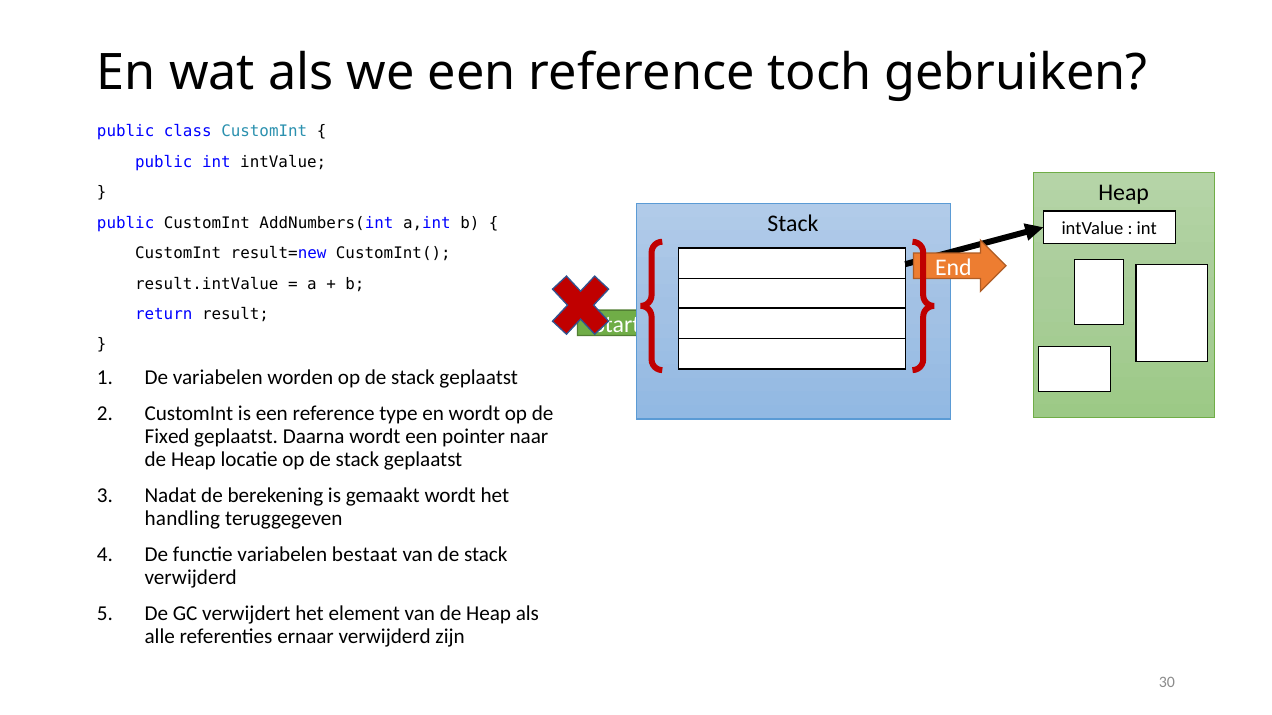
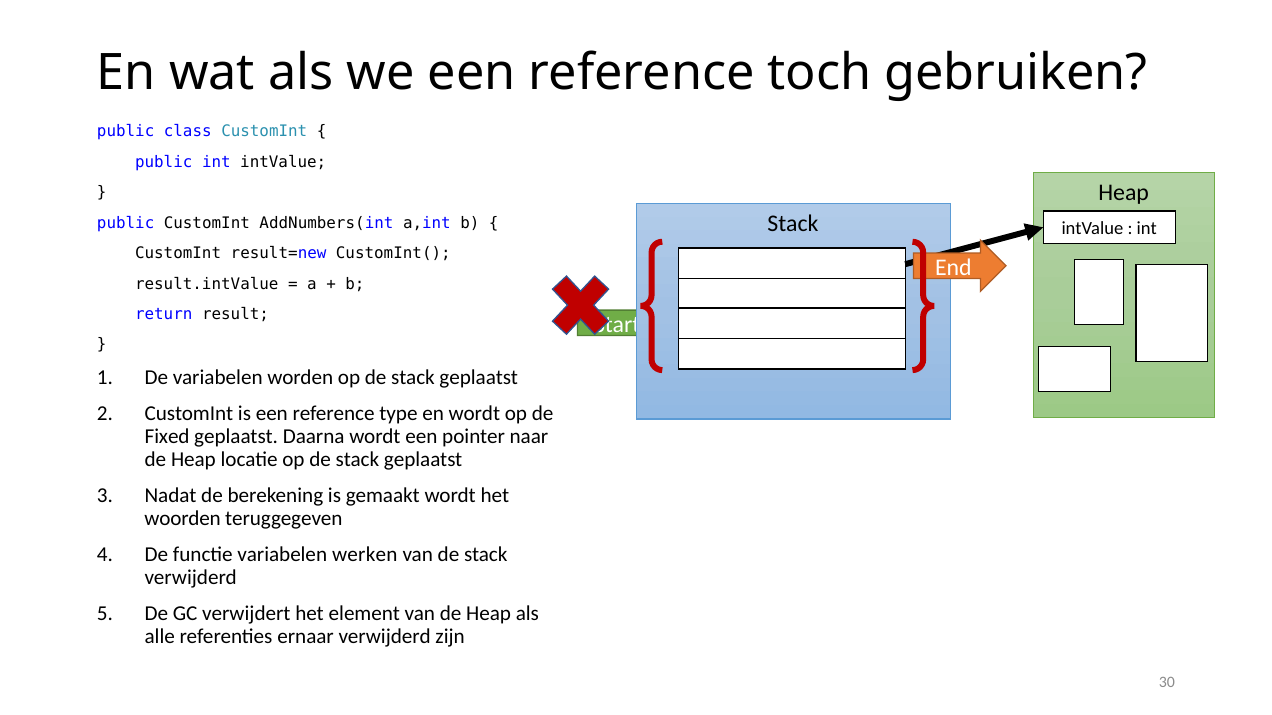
handling: handling -> woorden
bestaat: bestaat -> werken
